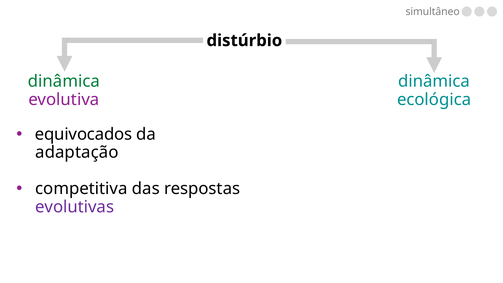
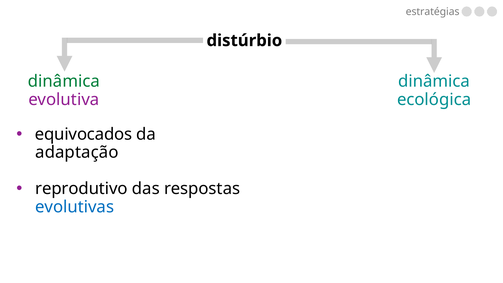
simultâneo: simultâneo -> estratégias
competitiva: competitiva -> reprodutivo
evolutivas colour: purple -> blue
